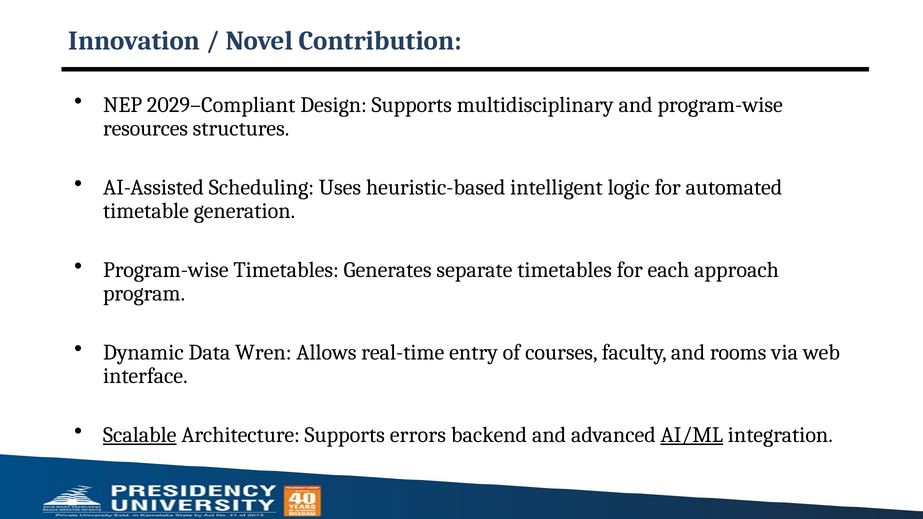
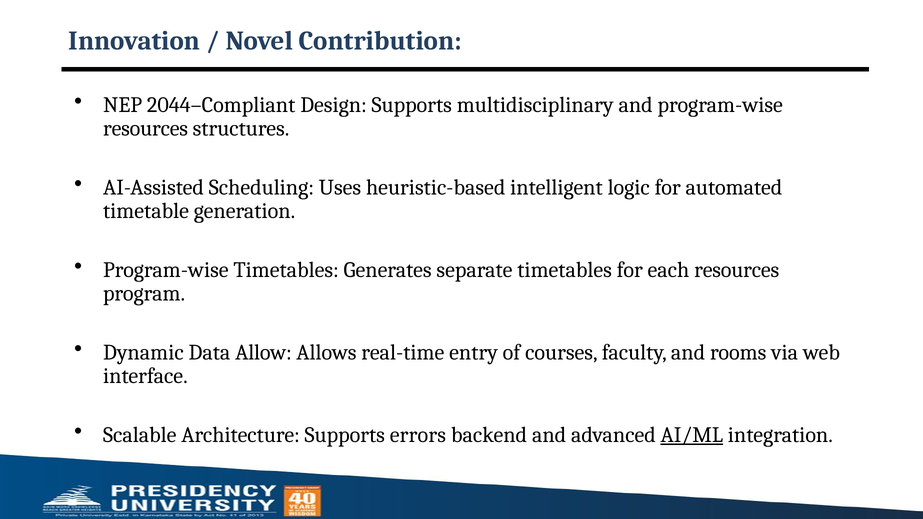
2029–Compliant: 2029–Compliant -> 2044–Compliant
each approach: approach -> resources
Wren: Wren -> Allow
Scalable underline: present -> none
